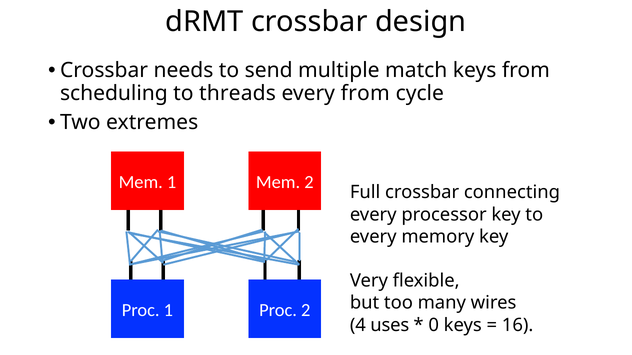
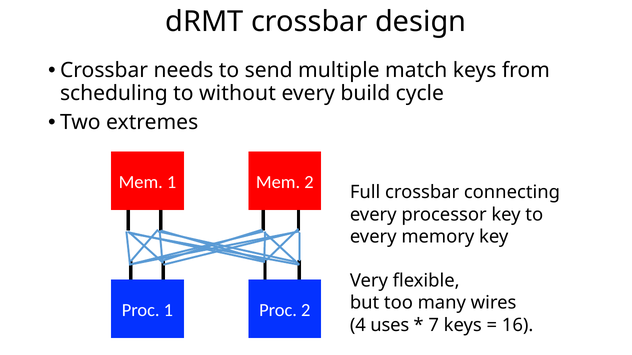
threads: threads -> without
every from: from -> build
0: 0 -> 7
